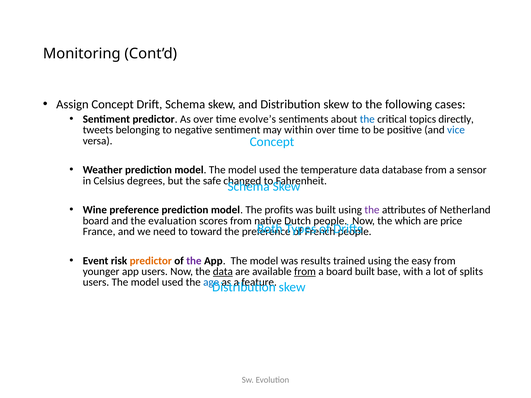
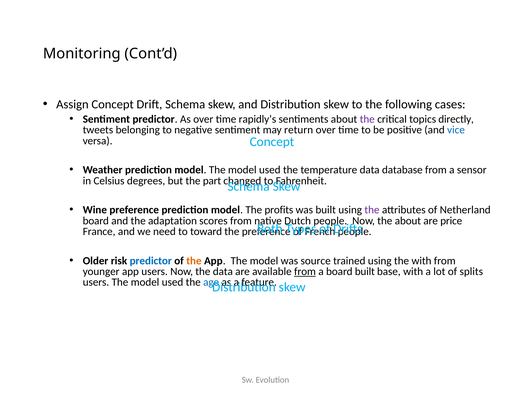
evolve’s: evolve’s -> rapidly’s
the at (367, 119) colour: blue -> purple
within: within -> return
safe: safe -> part
evaluation: evaluation -> adaptation
the which: which -> about
Event: Event -> Older
predictor at (151, 261) colour: orange -> blue
the at (194, 261) colour: purple -> orange
results: results -> source
the easy: easy -> with
data at (223, 272) underline: present -> none
